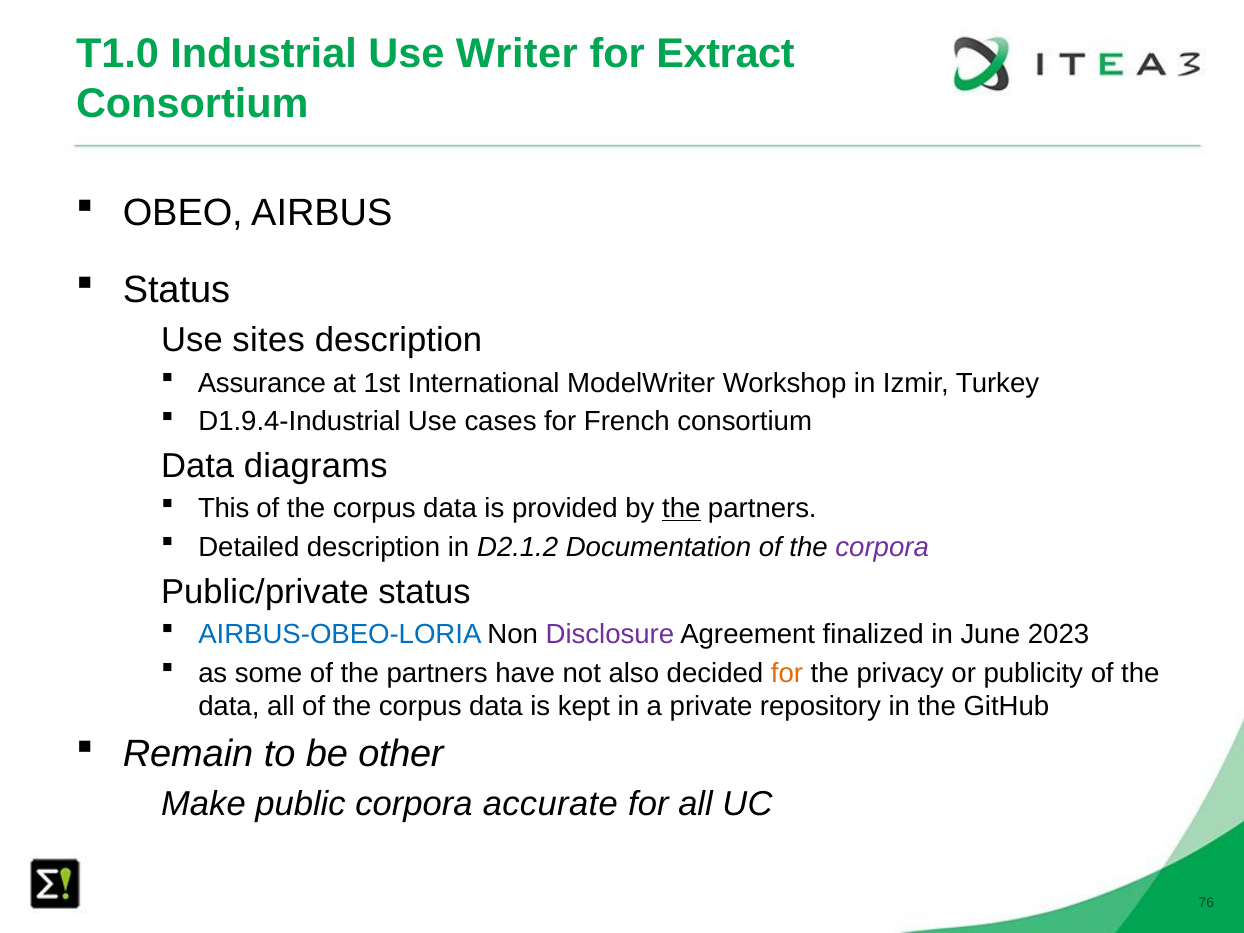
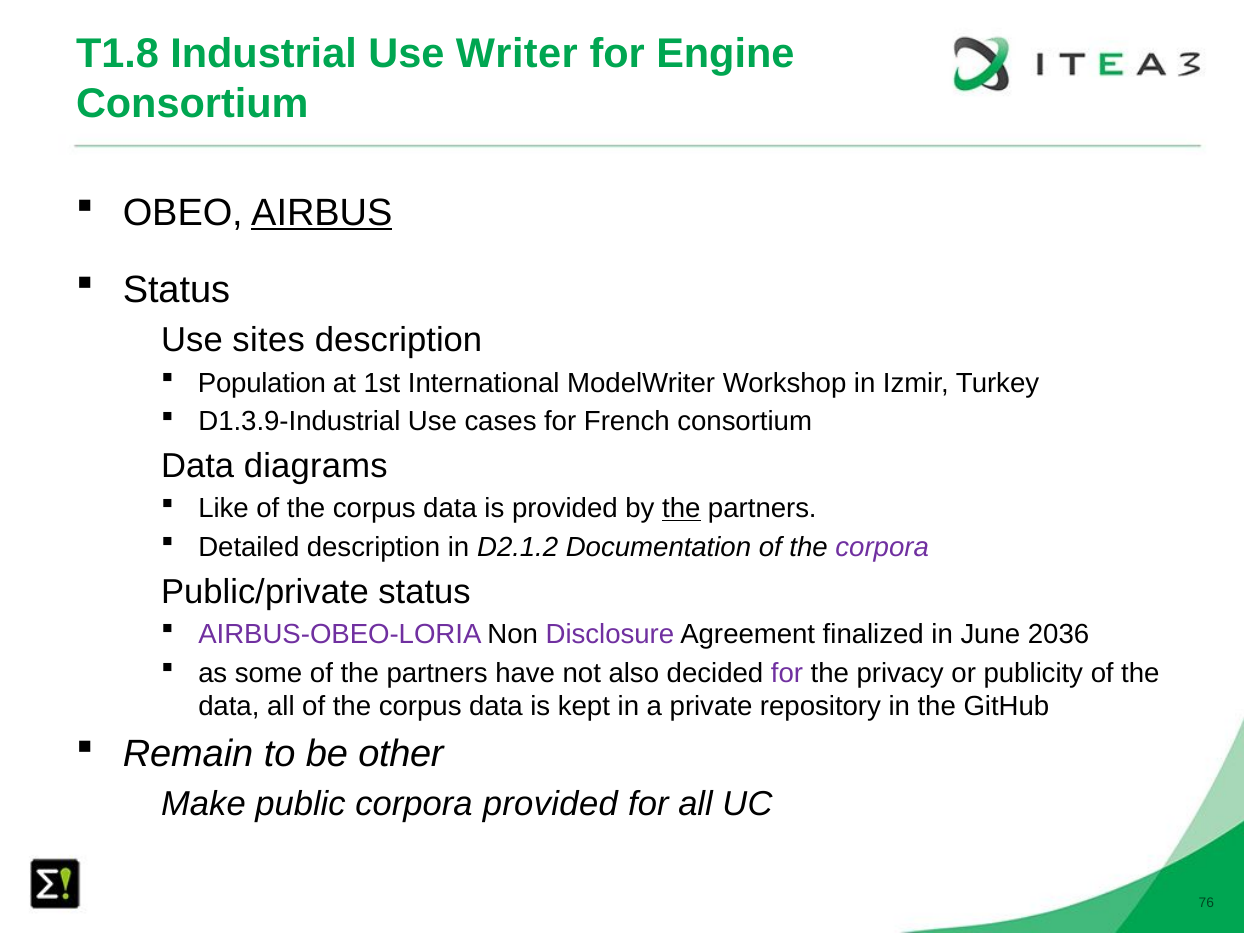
T1.0: T1.0 -> T1.8
Extract: Extract -> Engine
AIRBUS underline: none -> present
Assurance: Assurance -> Population
D1.9.4-Industrial: D1.9.4-Industrial -> D1.3.9-Industrial
This: This -> Like
AIRBUS-OBEO-LORIA colour: blue -> purple
2023: 2023 -> 2036
for at (787, 673) colour: orange -> purple
corpora accurate: accurate -> provided
